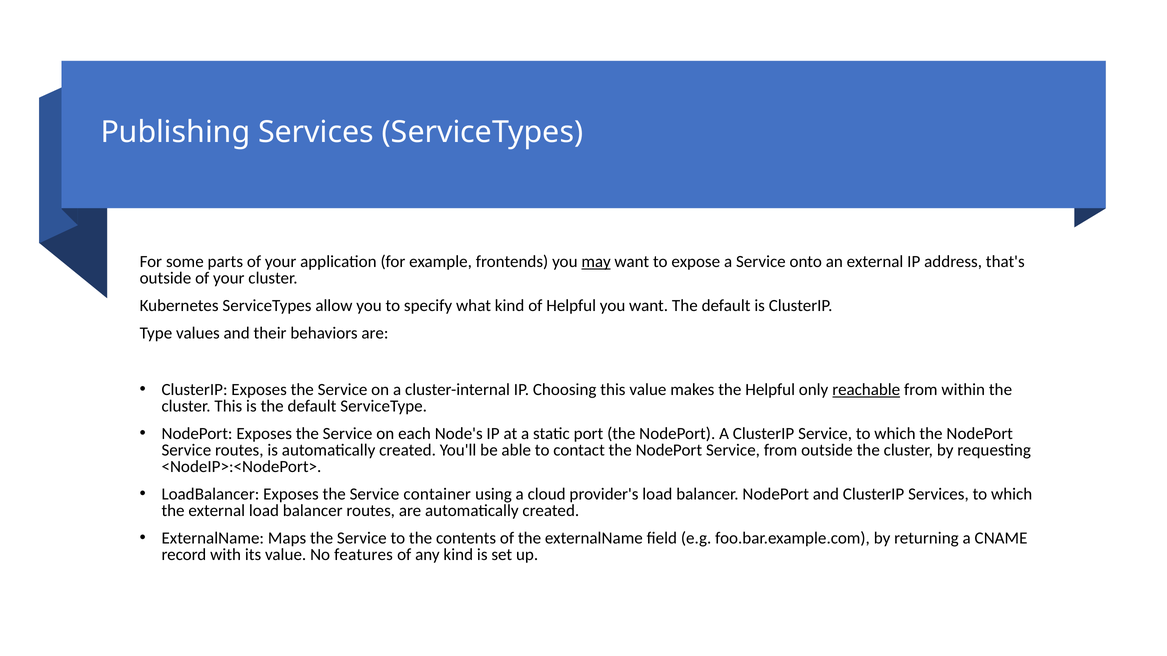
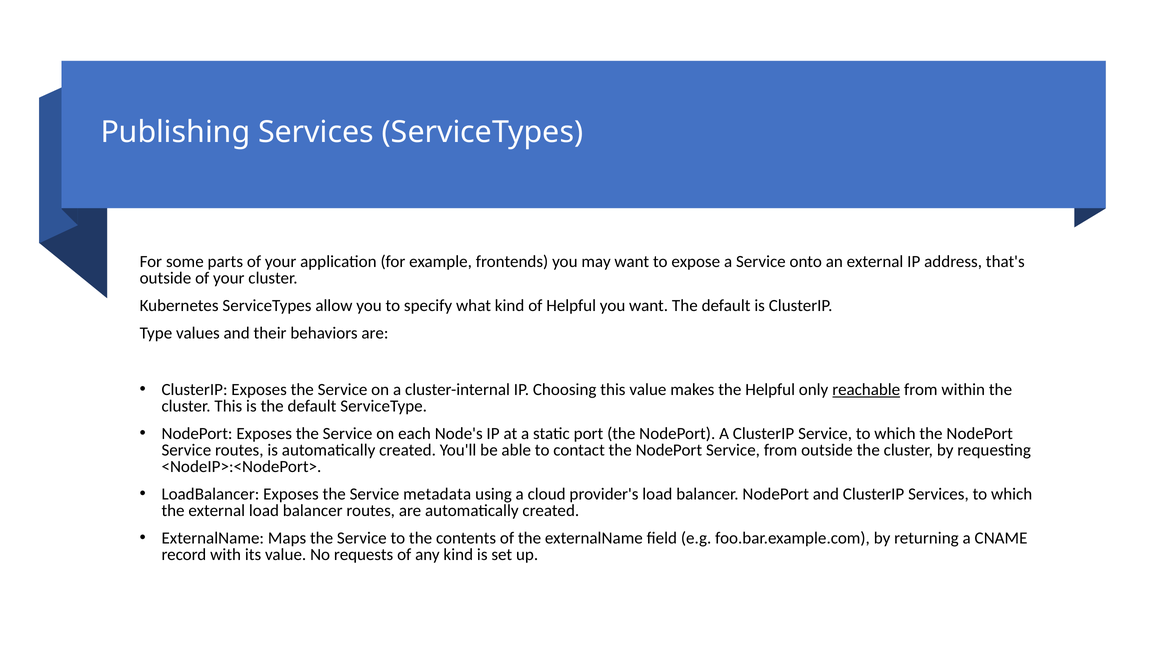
may underline: present -> none
container: container -> metadata
features: features -> requests
